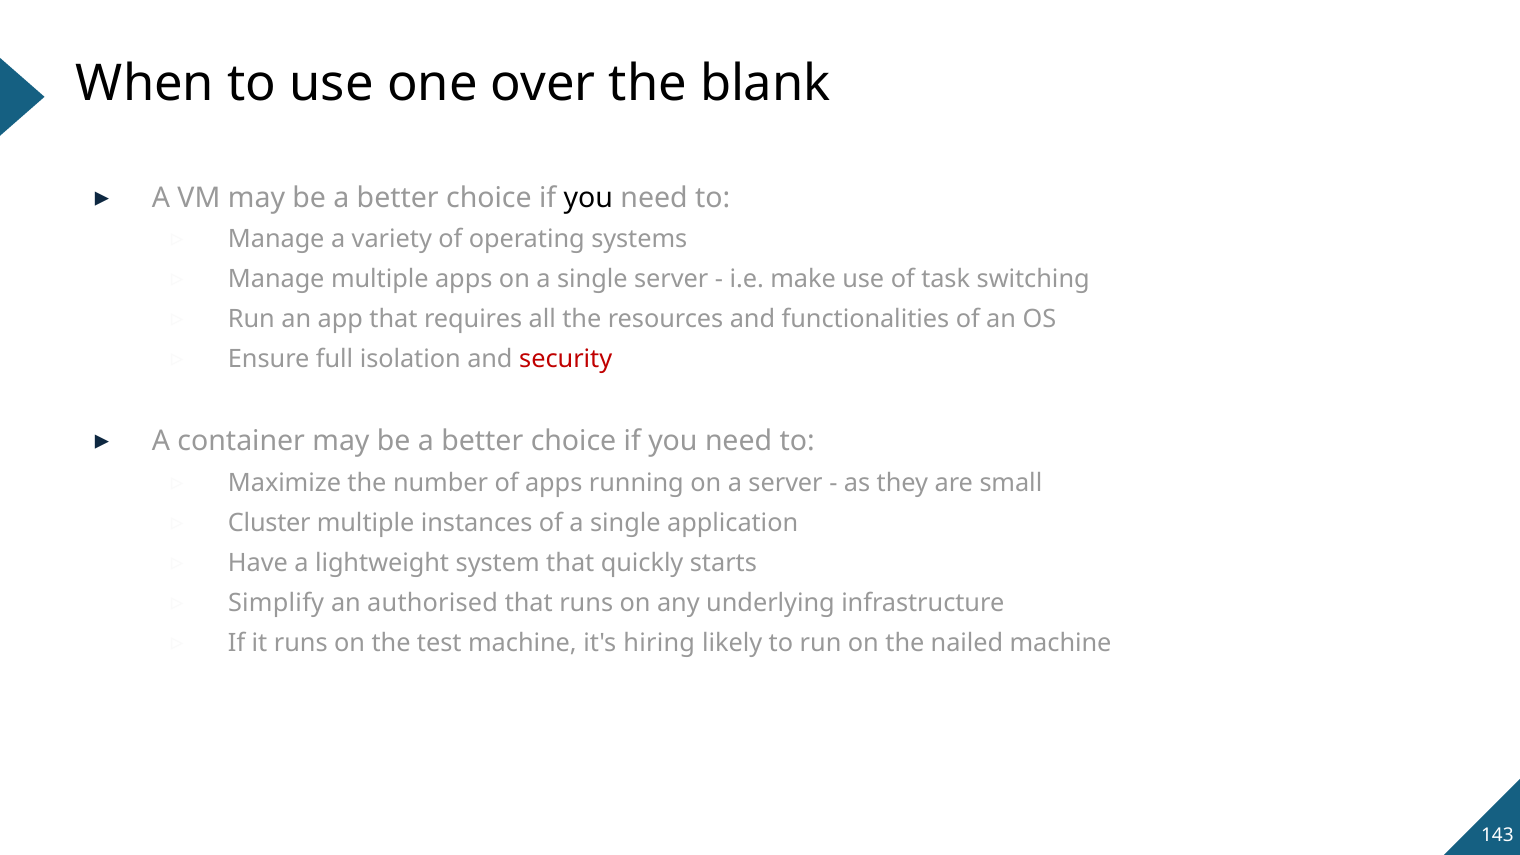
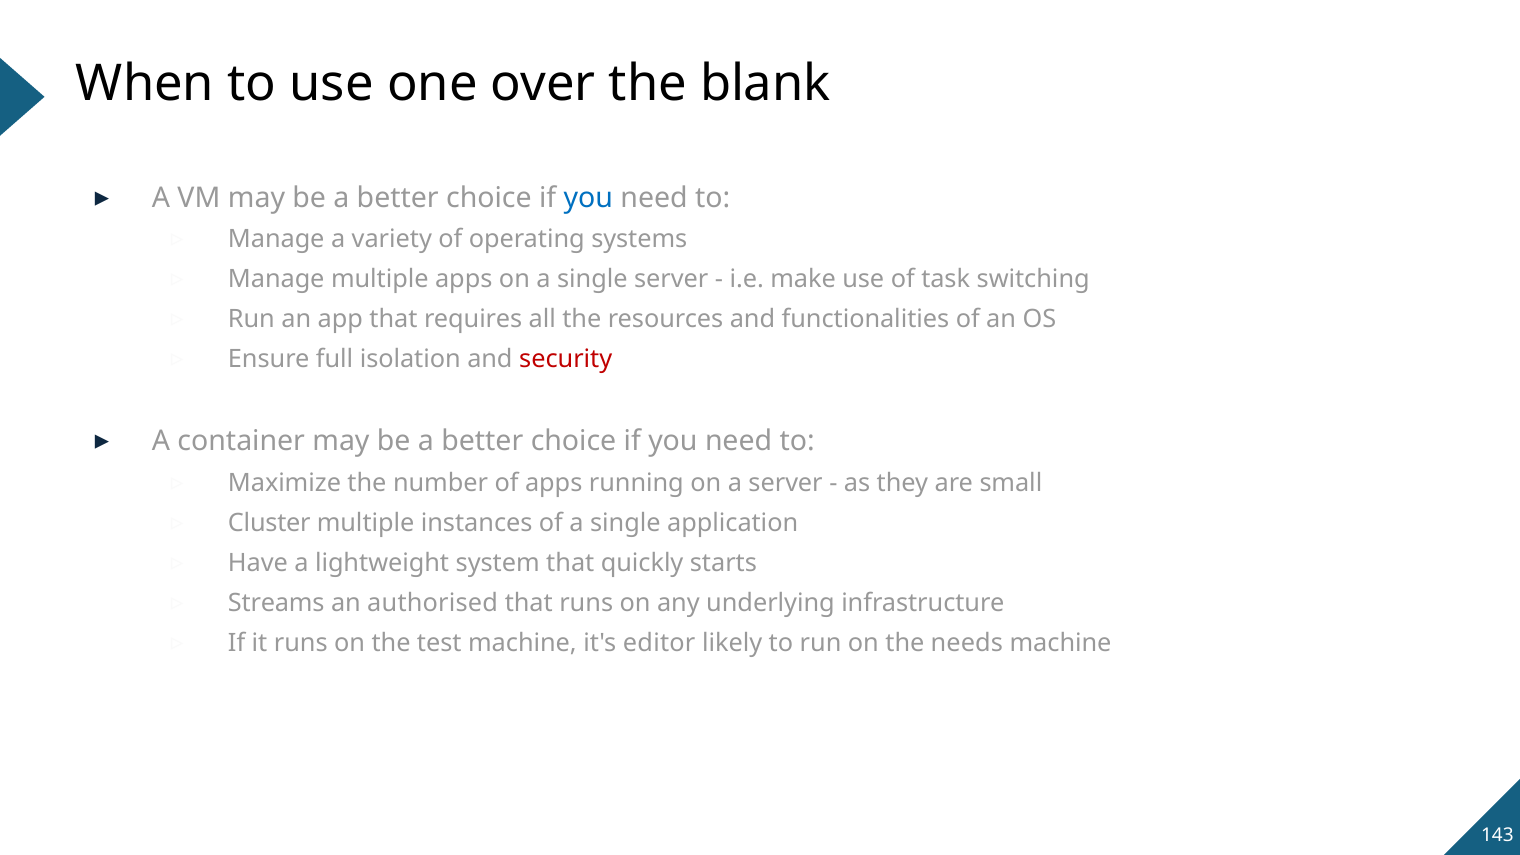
you at (588, 198) colour: black -> blue
Simplify: Simplify -> Streams
hiring: hiring -> editor
nailed: nailed -> needs
